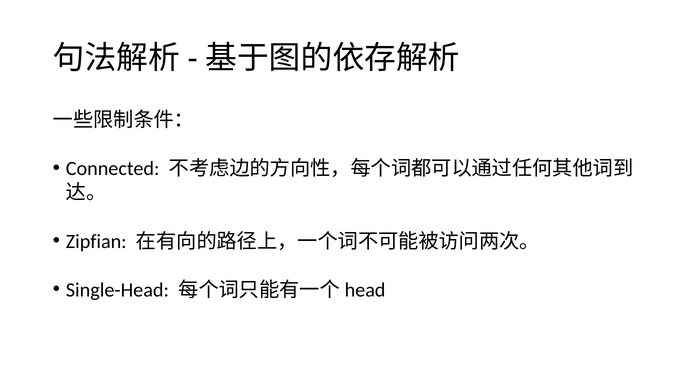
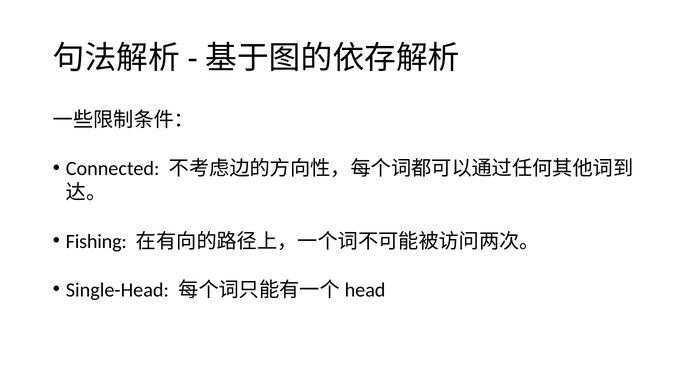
Zipfian: Zipfian -> Fishing
